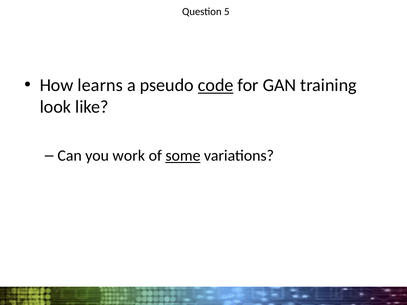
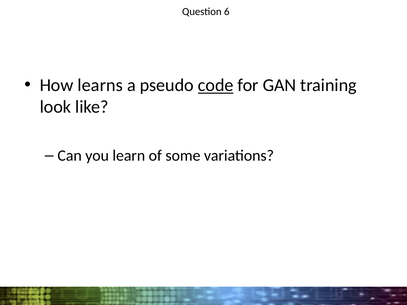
5: 5 -> 6
work: work -> learn
some underline: present -> none
